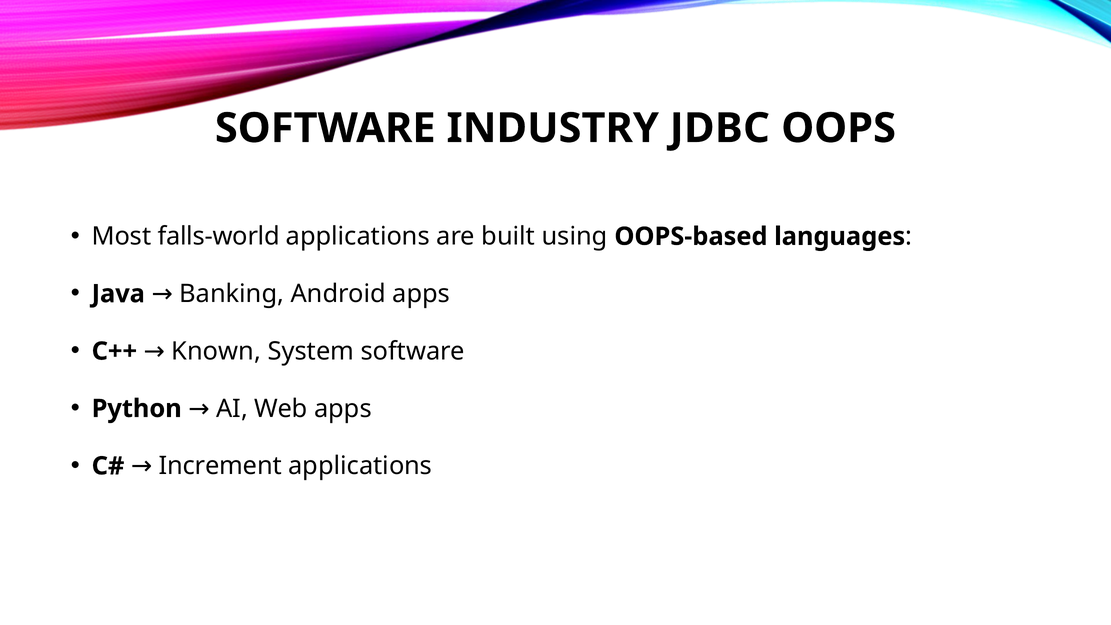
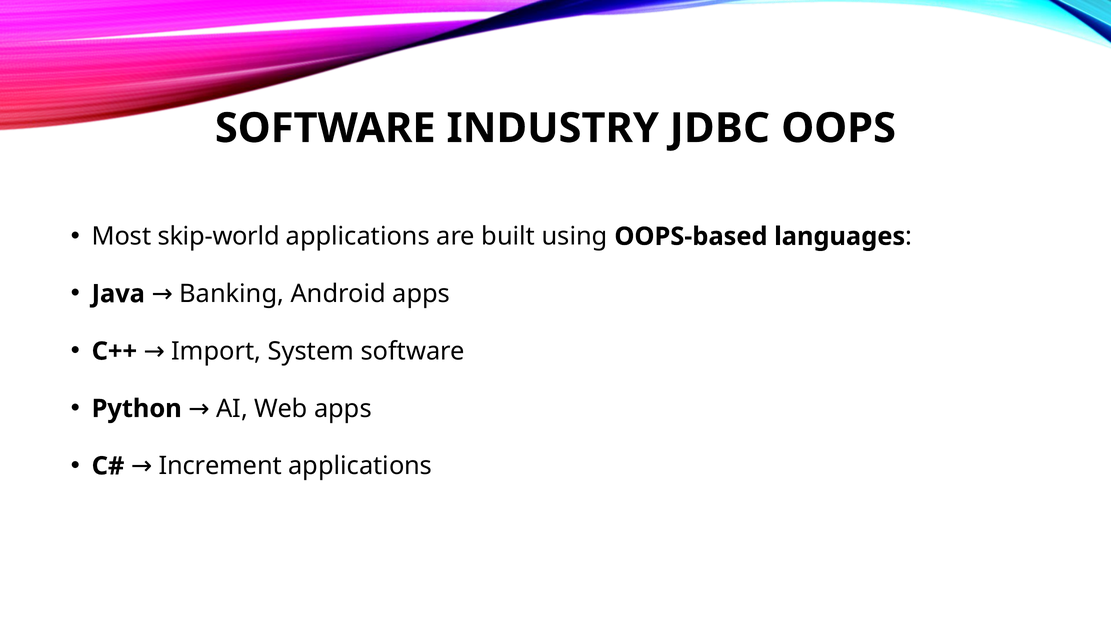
falls-world: falls-world -> skip-world
Known: Known -> Import
